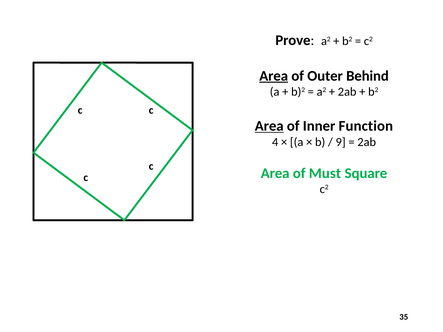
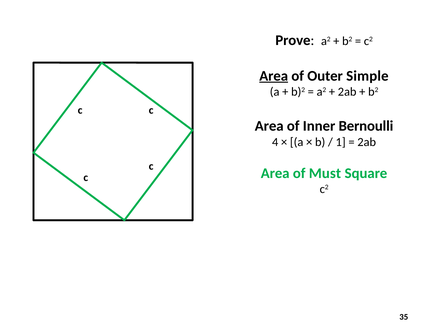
Behind: Behind -> Simple
Area at (269, 126) underline: present -> none
Function: Function -> Bernoulli
9: 9 -> 1
